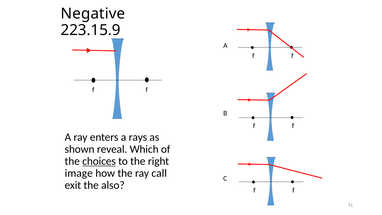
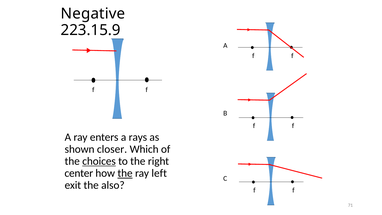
reveal: reveal -> closer
image: image -> center
the at (125, 173) underline: none -> present
call: call -> left
